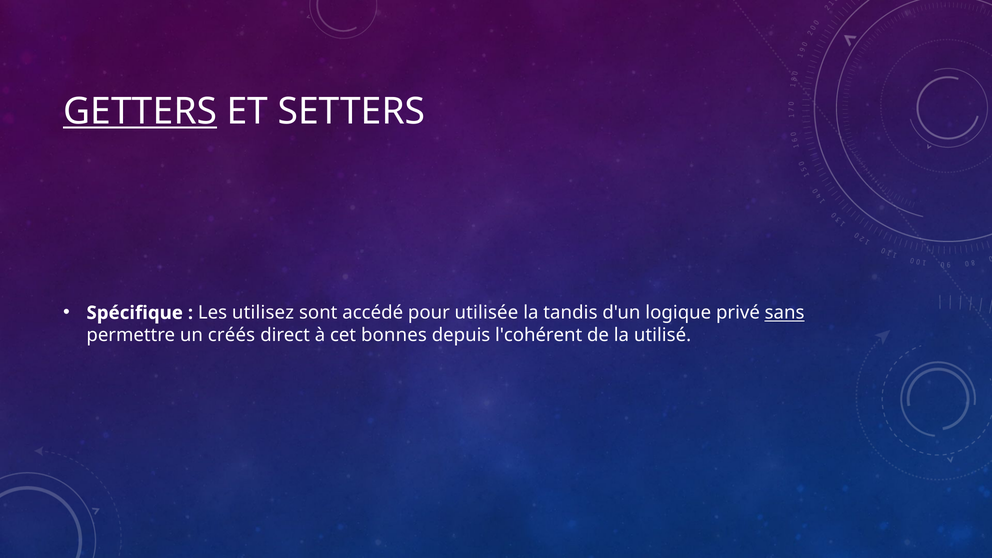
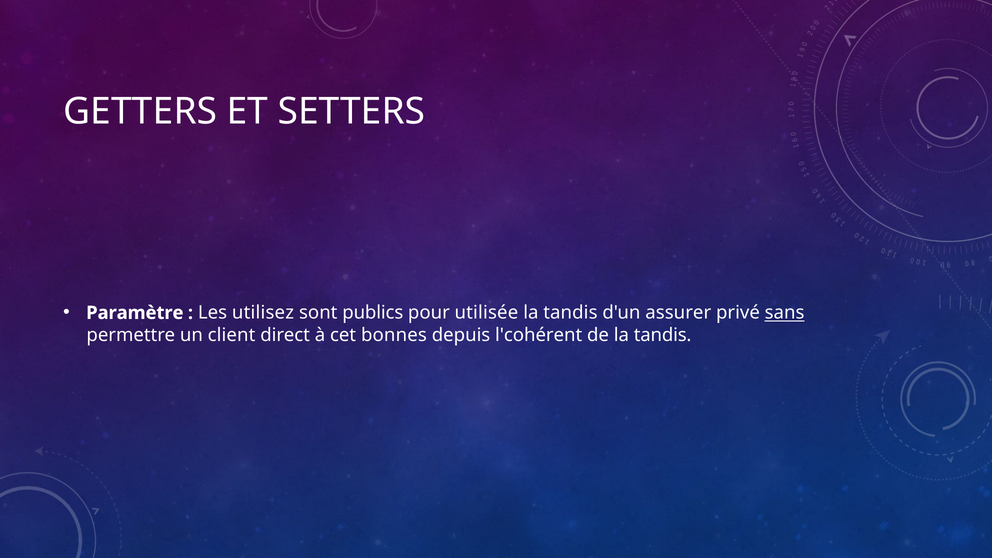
GETTERS underline: present -> none
Spécifique: Spécifique -> Paramètre
accédé: accédé -> publics
logique: logique -> assurer
créés: créés -> client
de la utilisé: utilisé -> tandis
